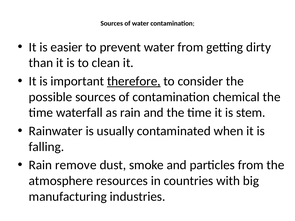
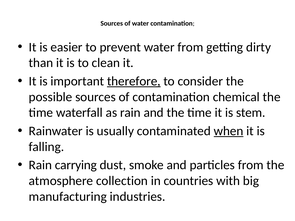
when underline: none -> present
remove: remove -> carrying
resources: resources -> collection
